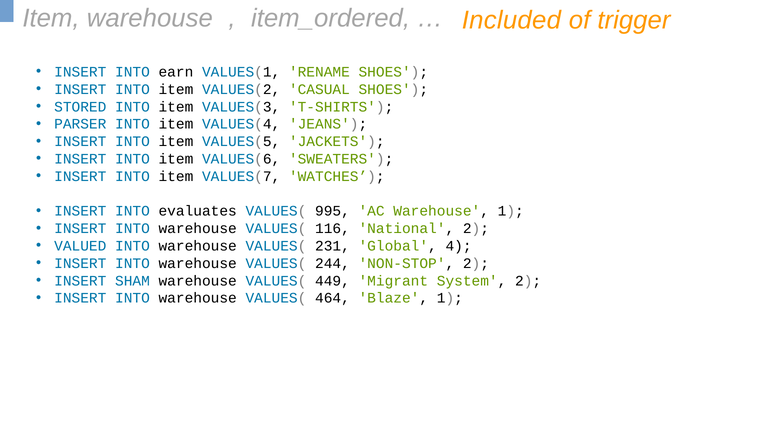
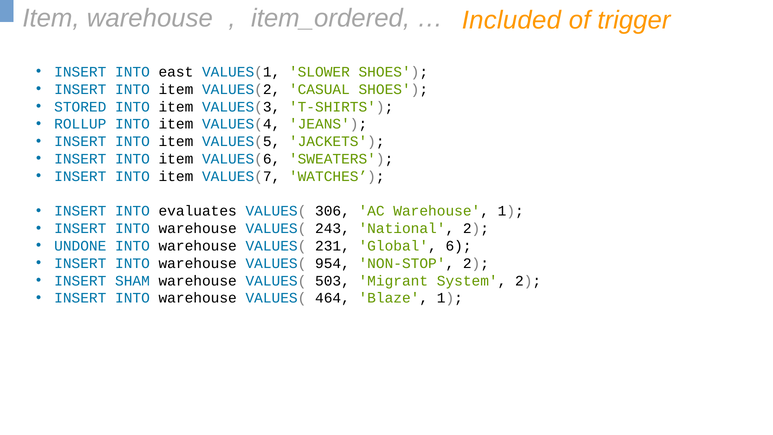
earn: earn -> east
RENAME: RENAME -> SLOWER
PARSER: PARSER -> ROLLUP
995: 995 -> 306
116: 116 -> 243
VALUED: VALUED -> UNDONE
4: 4 -> 6
244: 244 -> 954
449: 449 -> 503
